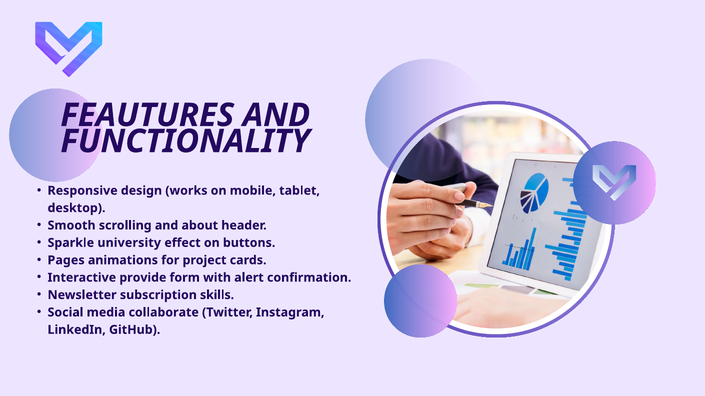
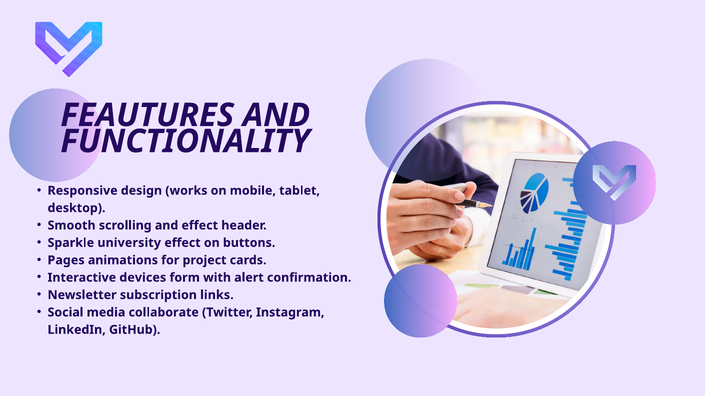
and about: about -> effect
provide: provide -> devices
skills: skills -> links
